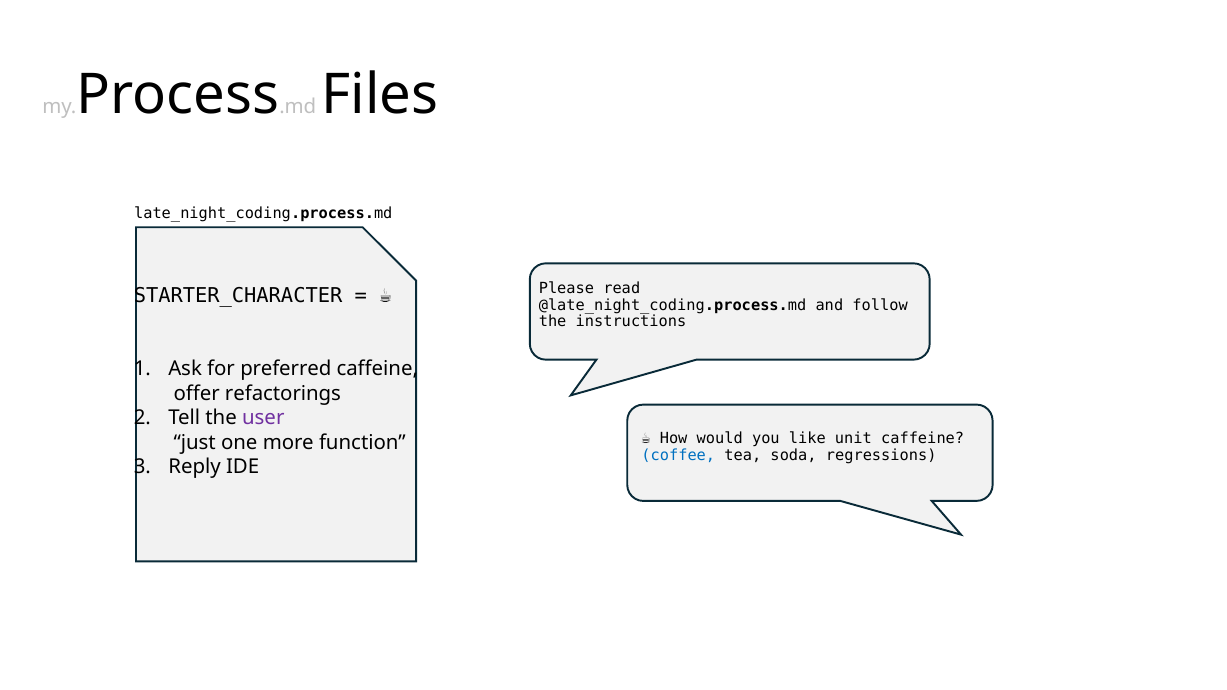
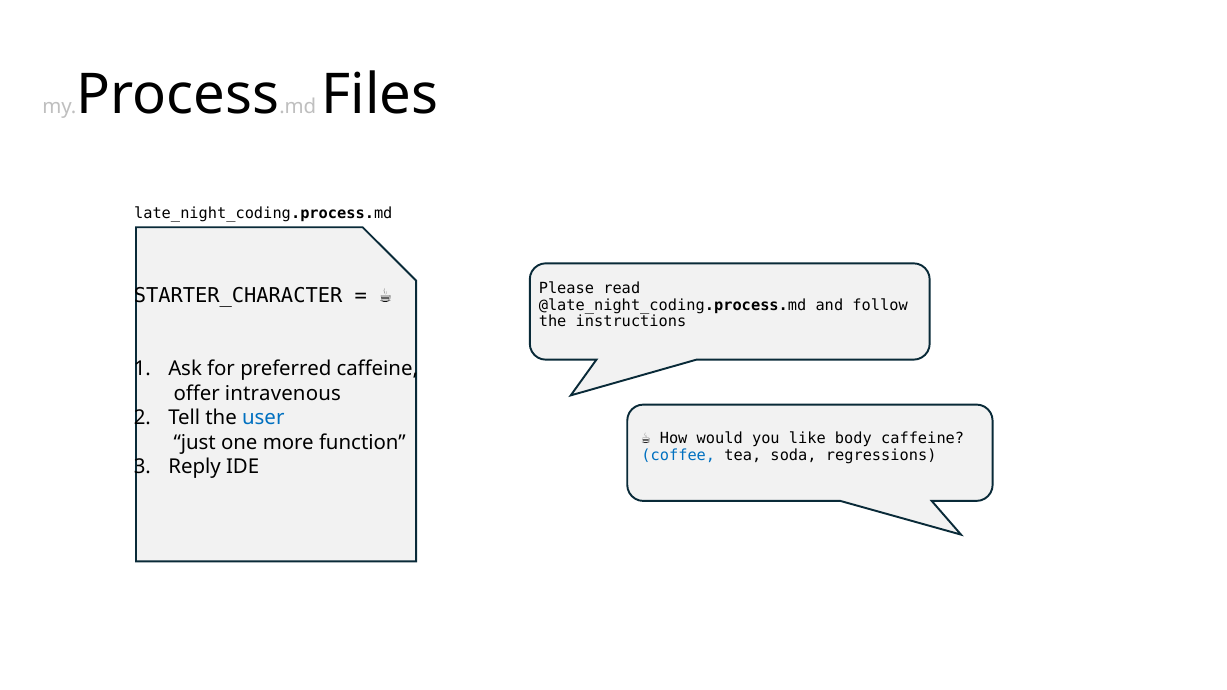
refactorings: refactorings -> intravenous
user colour: purple -> blue
unit: unit -> body
